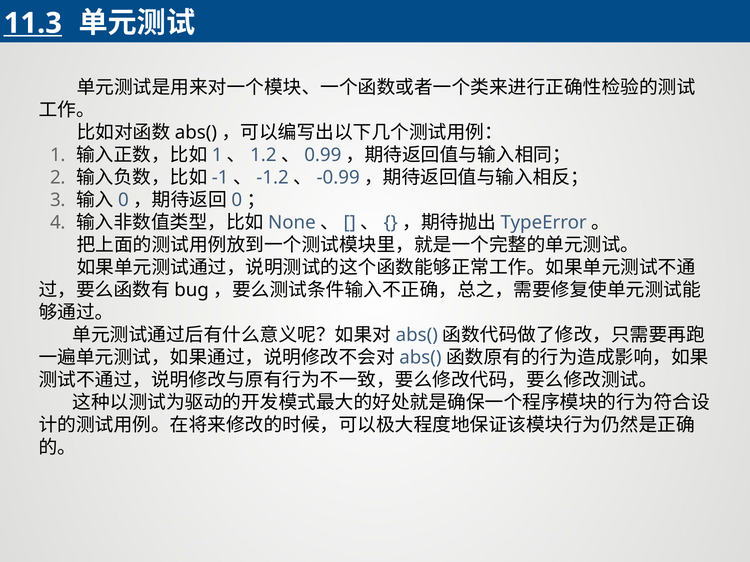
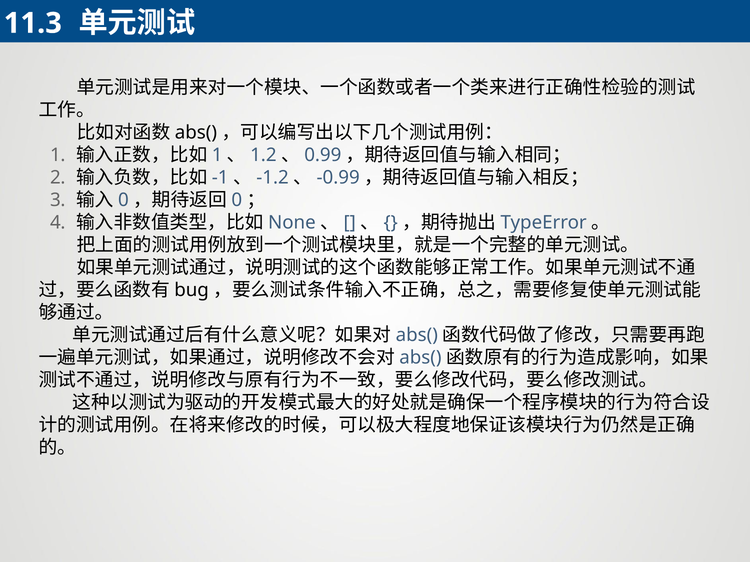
11.3 underline: present -> none
